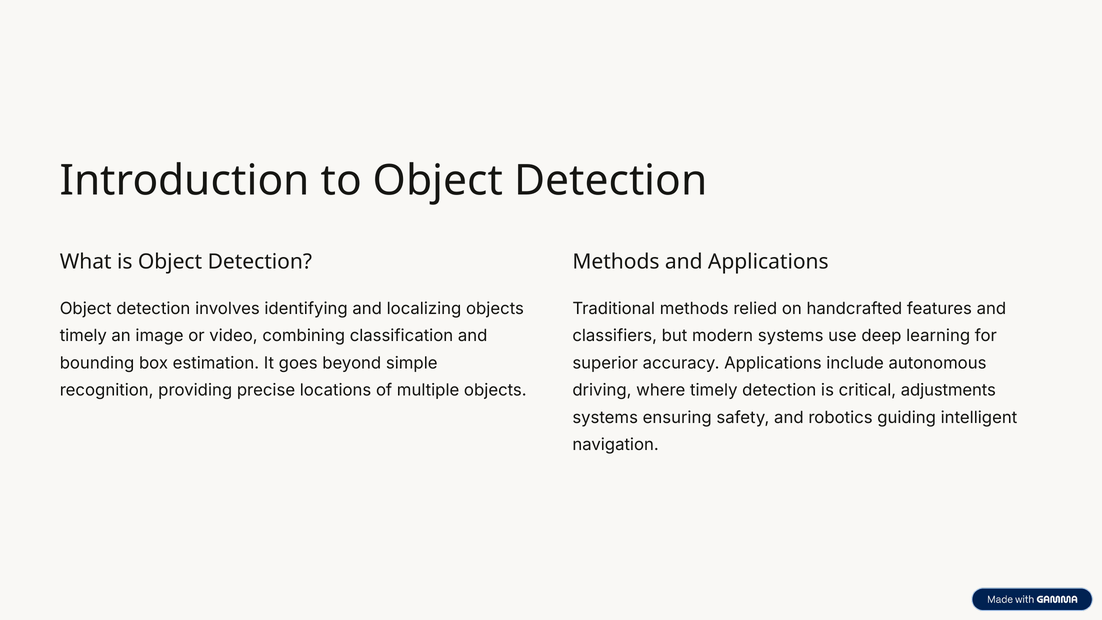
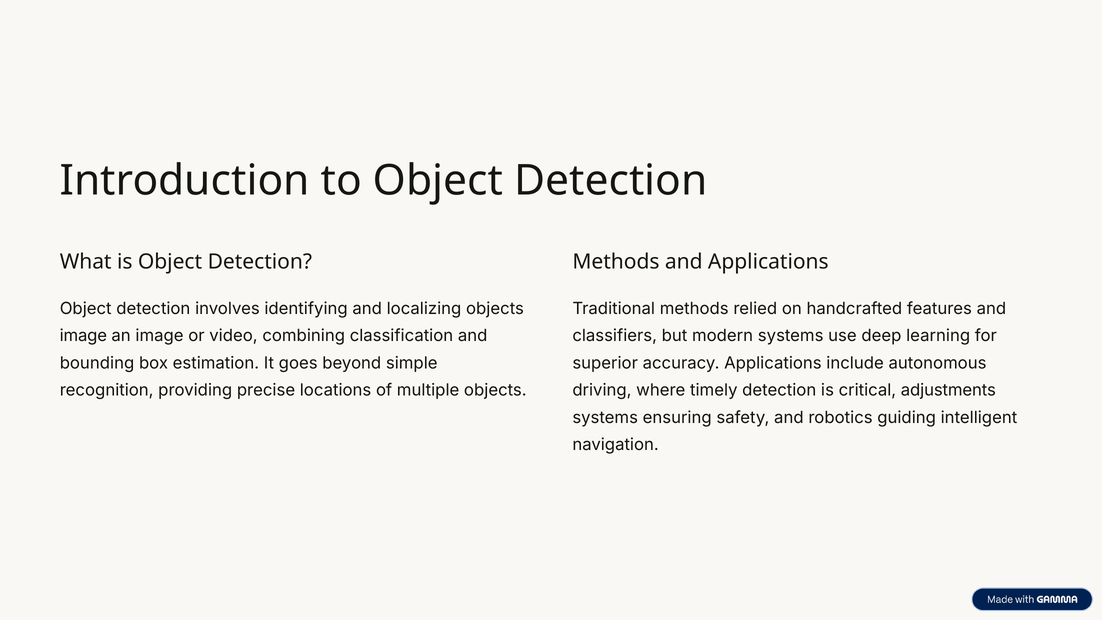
timely at (83, 336): timely -> image
